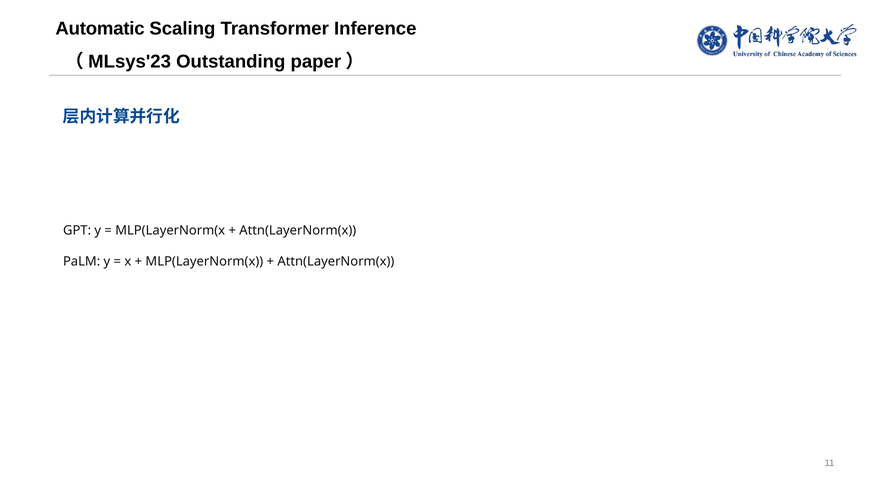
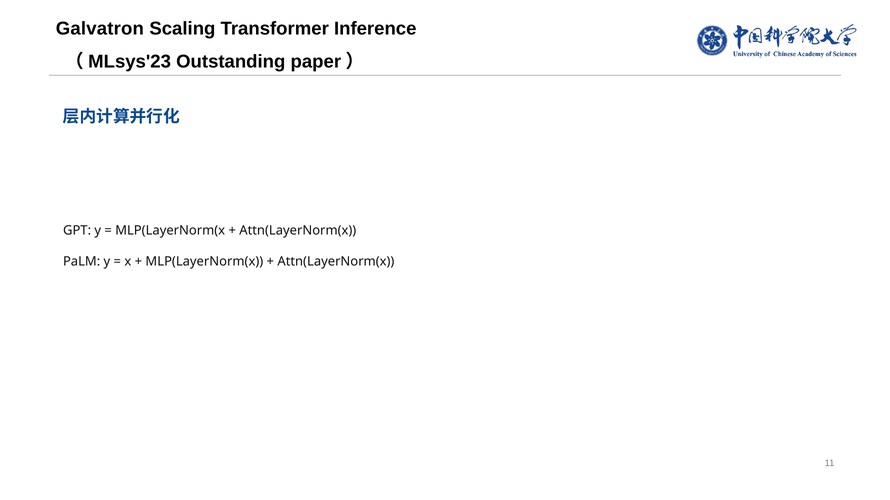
Automatic: Automatic -> Galvatron
